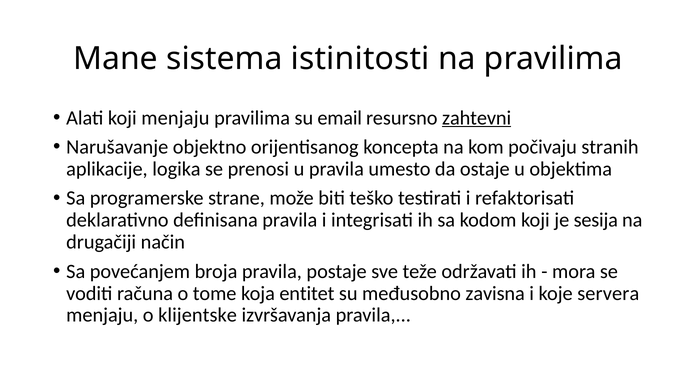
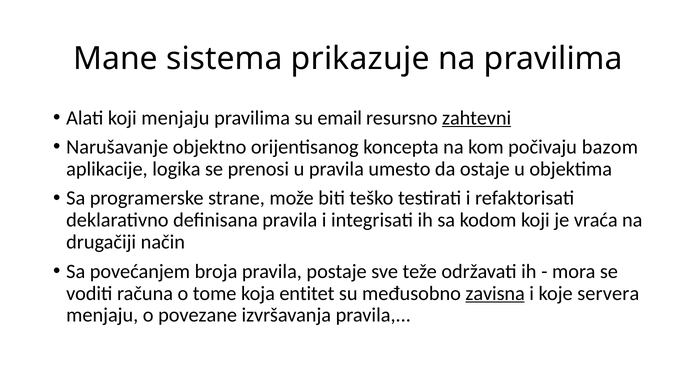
istinitosti: istinitosti -> prikazuje
stranih: stranih -> bazom
sesija: sesija -> vraća
zavisna underline: none -> present
klijentske: klijentske -> povezane
